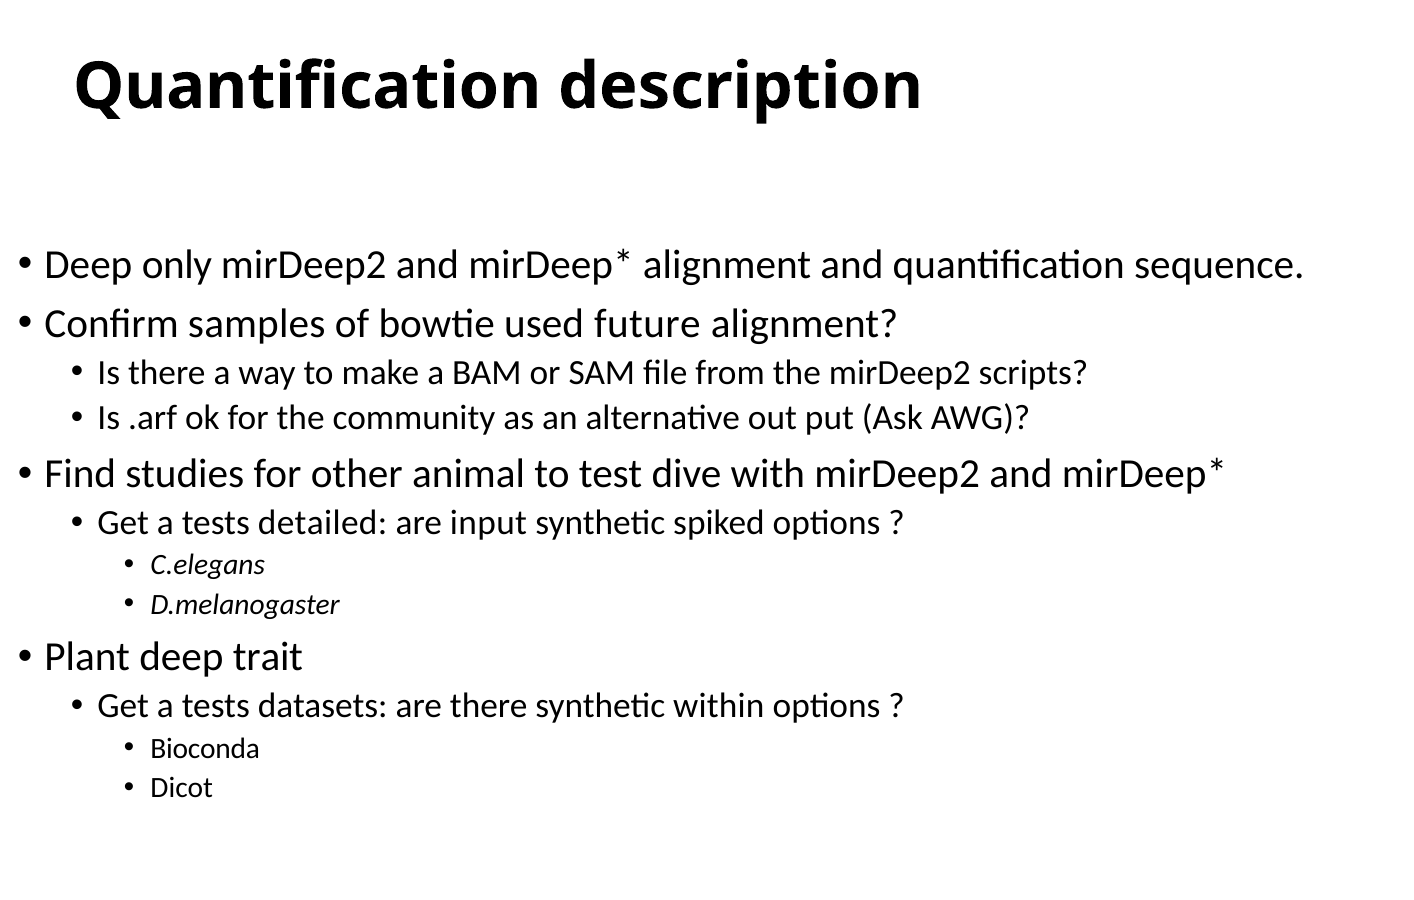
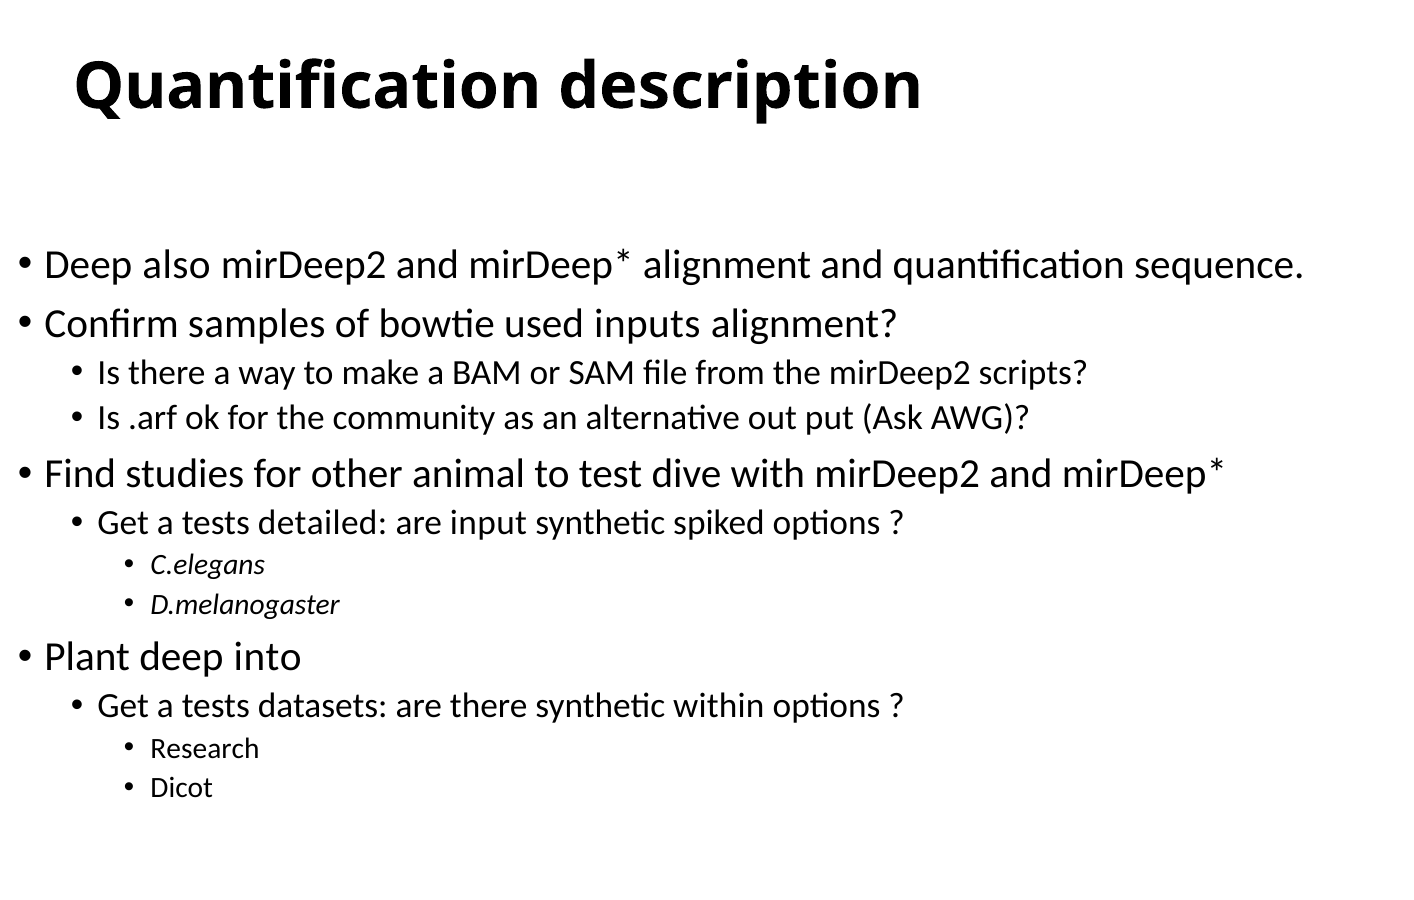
only: only -> also
future: future -> inputs
trait: trait -> into
Bioconda: Bioconda -> Research
